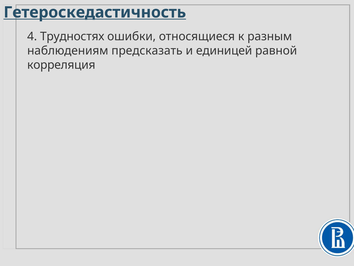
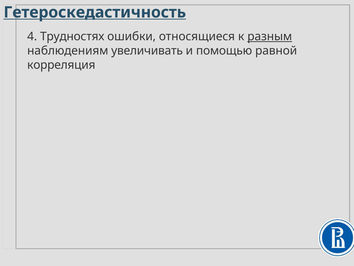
разным underline: none -> present
предсказать: предсказать -> увеличивать
единицей: единицей -> помощью
